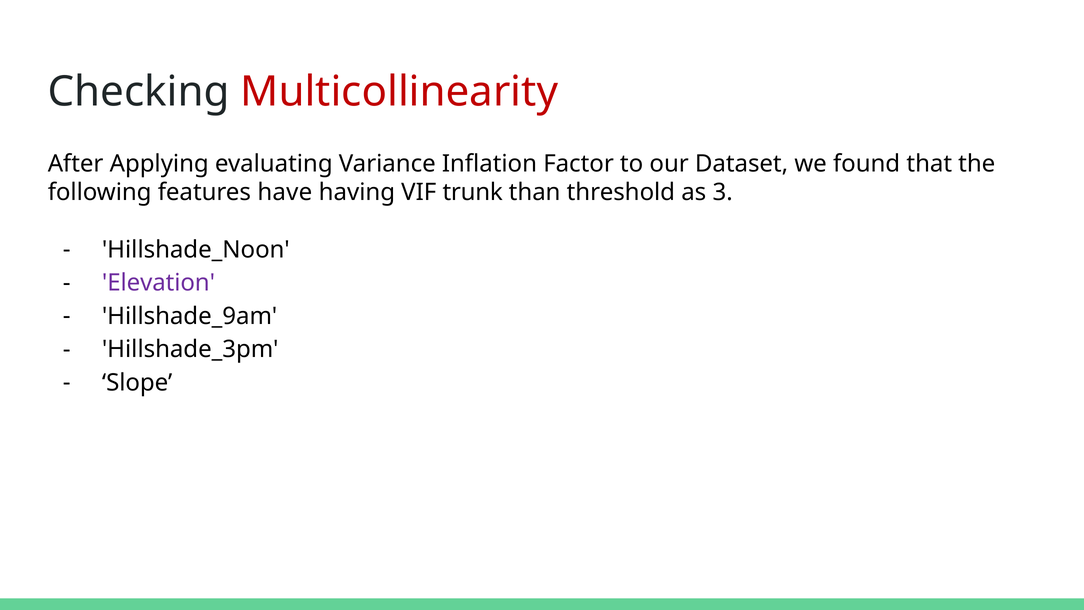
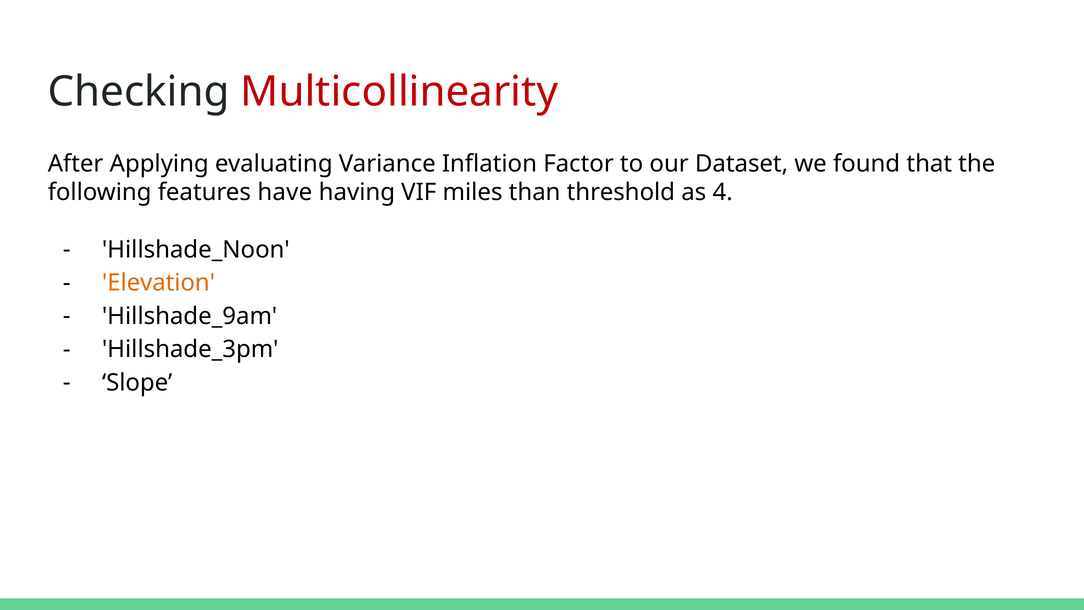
trunk: trunk -> miles
3: 3 -> 4
Elevation colour: purple -> orange
